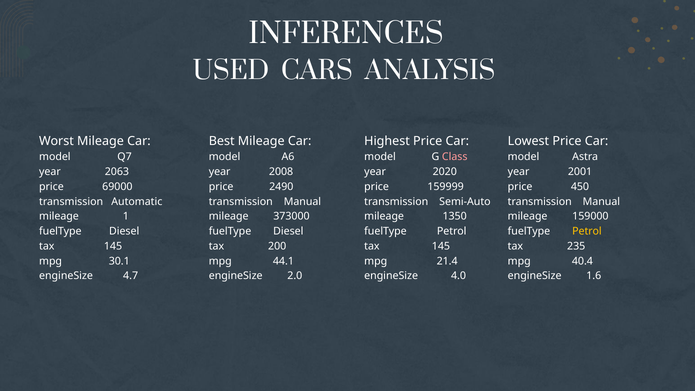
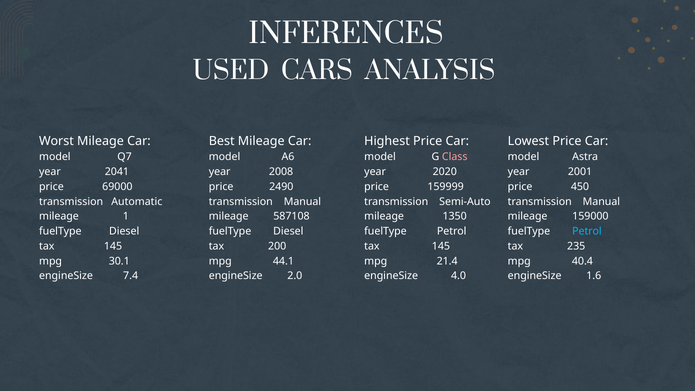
2063: 2063 -> 2041
373000: 373000 -> 587108
Petrol at (587, 231) colour: yellow -> light blue
4.7: 4.7 -> 7.4
